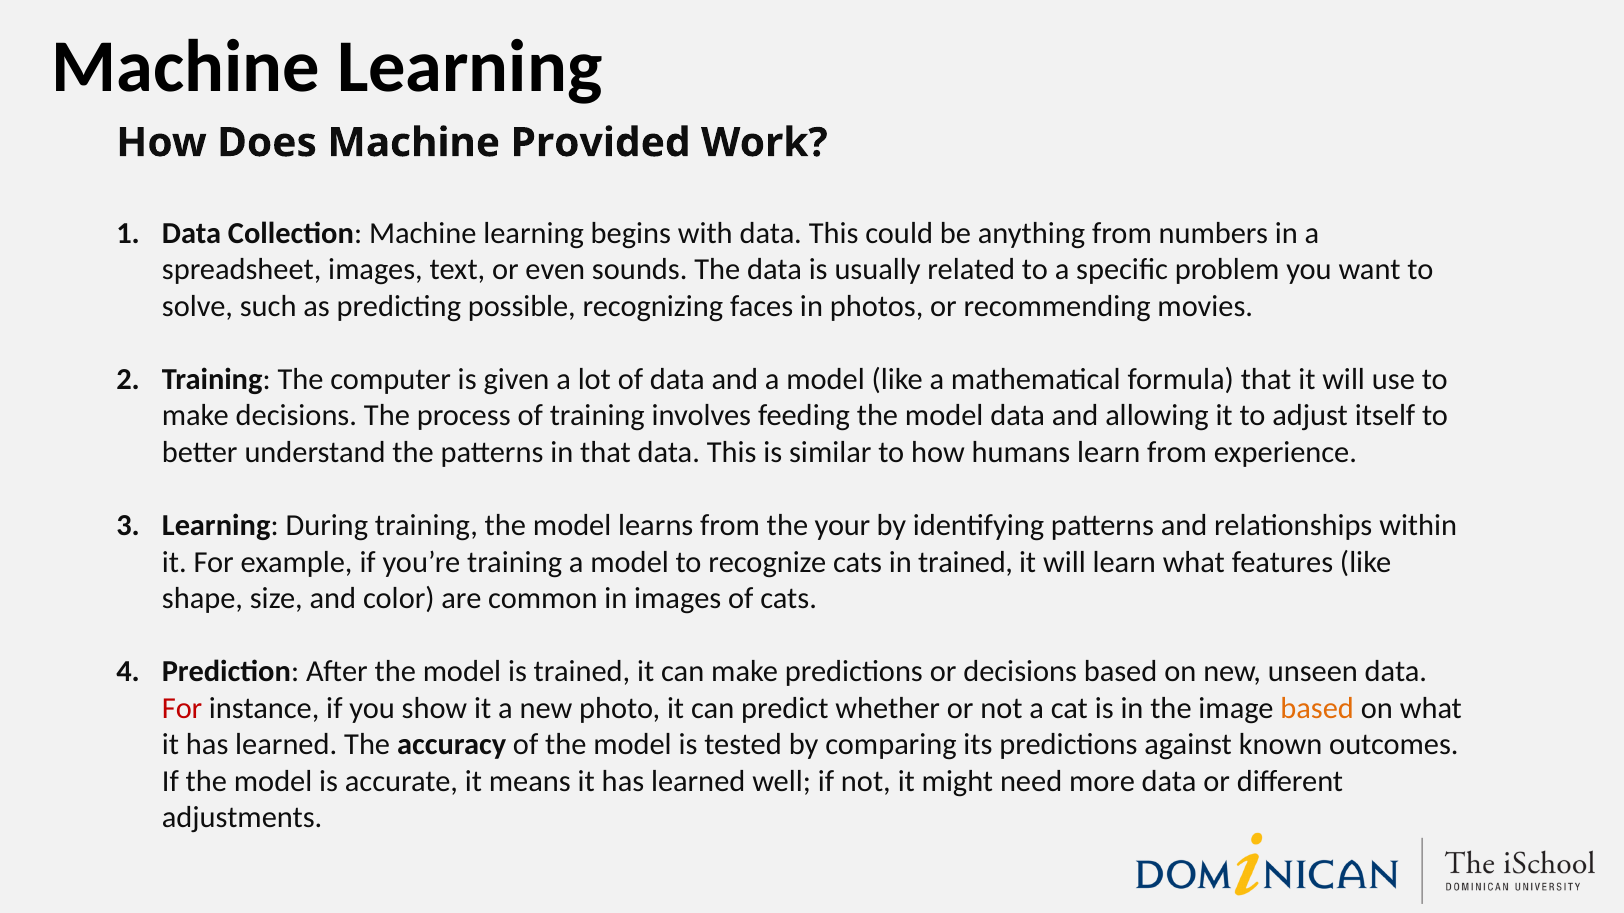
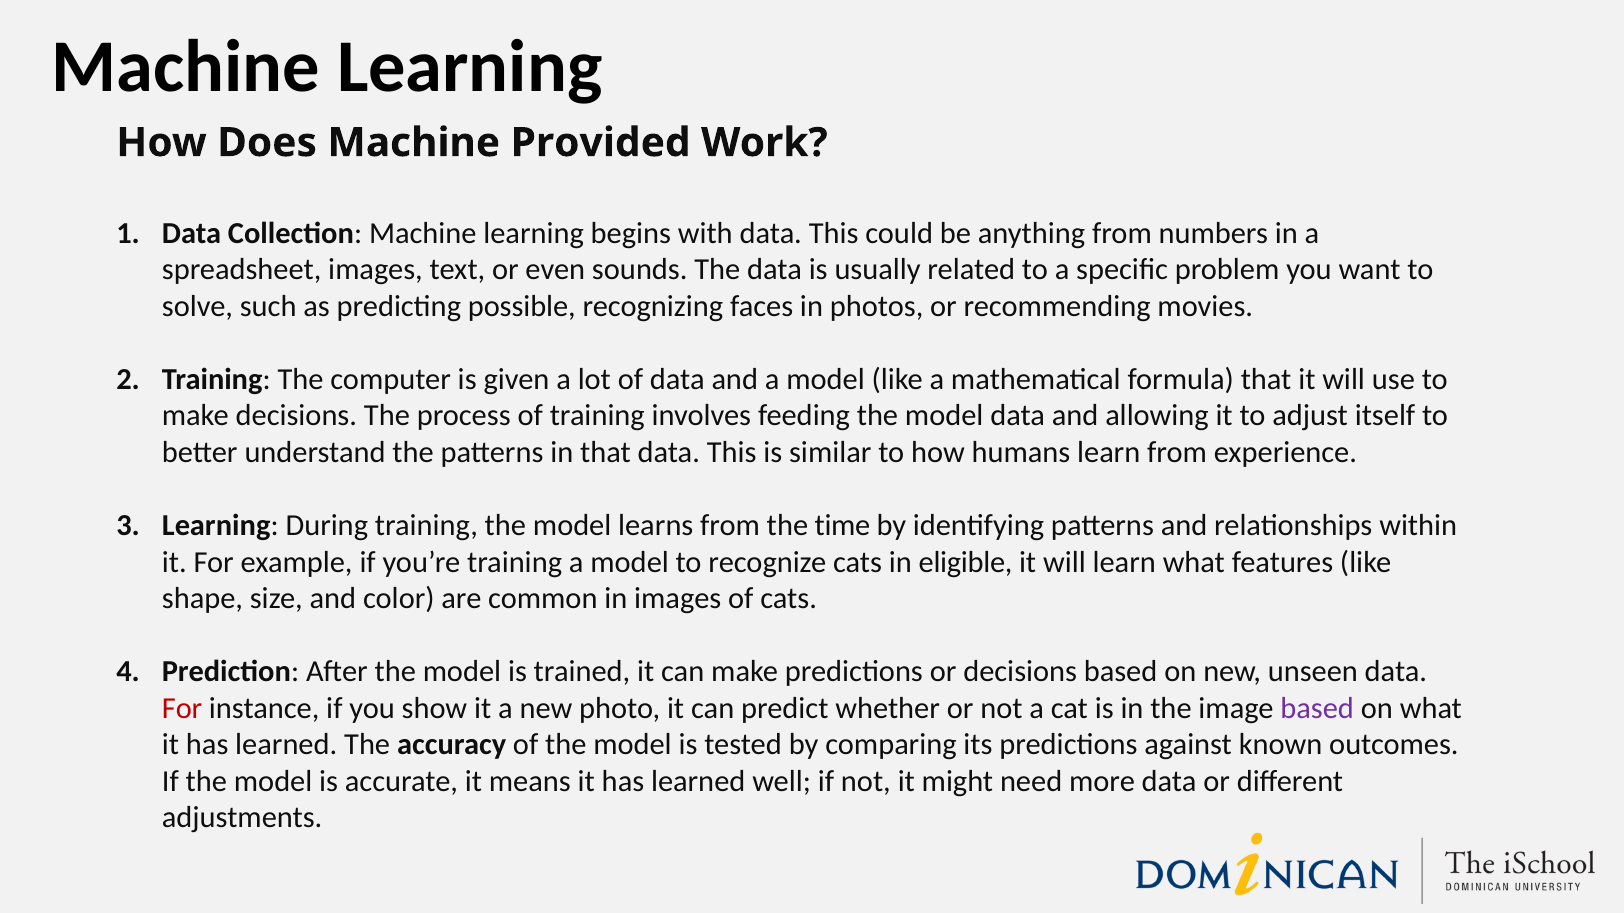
your: your -> time
in trained: trained -> eligible
based at (1317, 708) colour: orange -> purple
